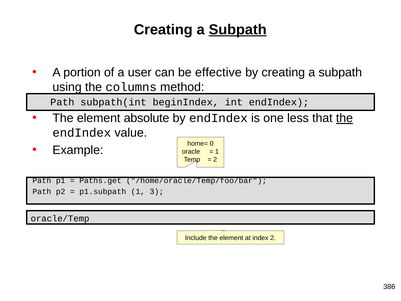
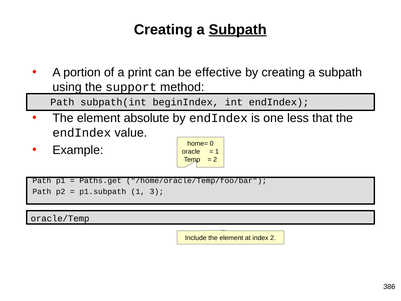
user: user -> print
columns: columns -> support
the at (344, 118) underline: present -> none
